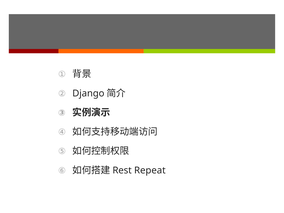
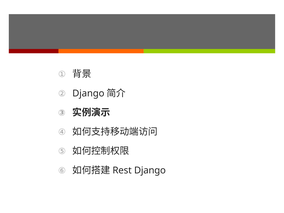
Repeat at (150, 170): Repeat -> Django
